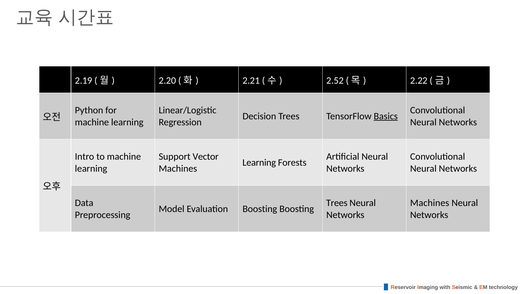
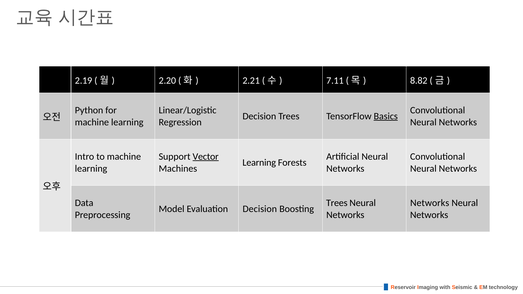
2.52: 2.52 -> 7.11
2.22: 2.22 -> 8.82
Vector underline: none -> present
Machines at (430, 203): Machines -> Networks
Evaluation Boosting: Boosting -> Decision
